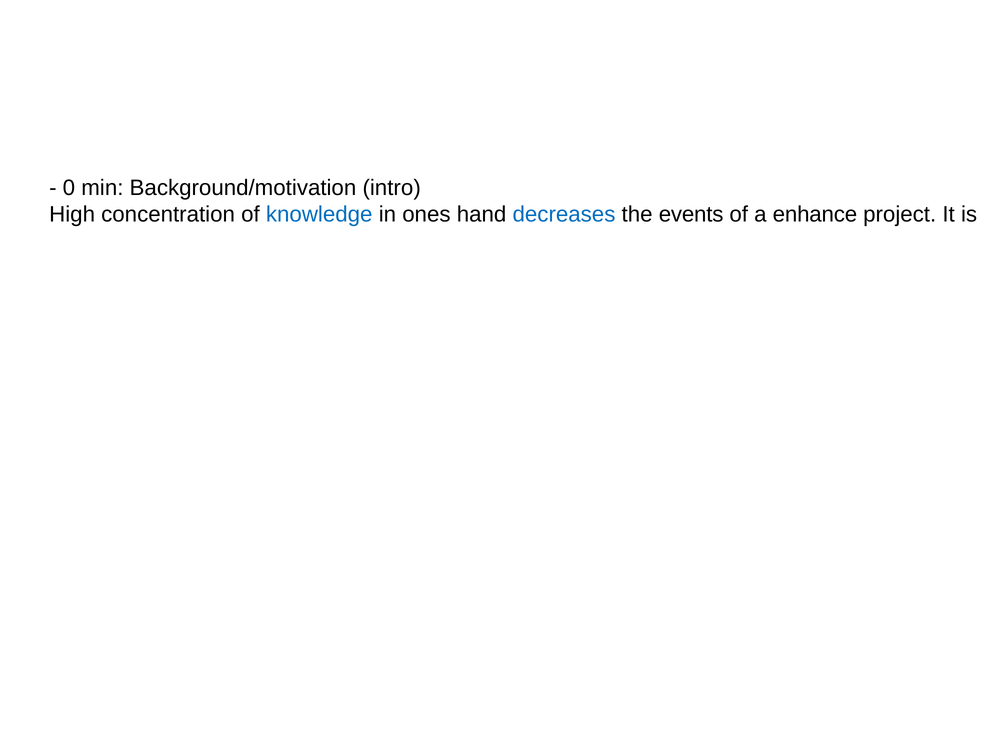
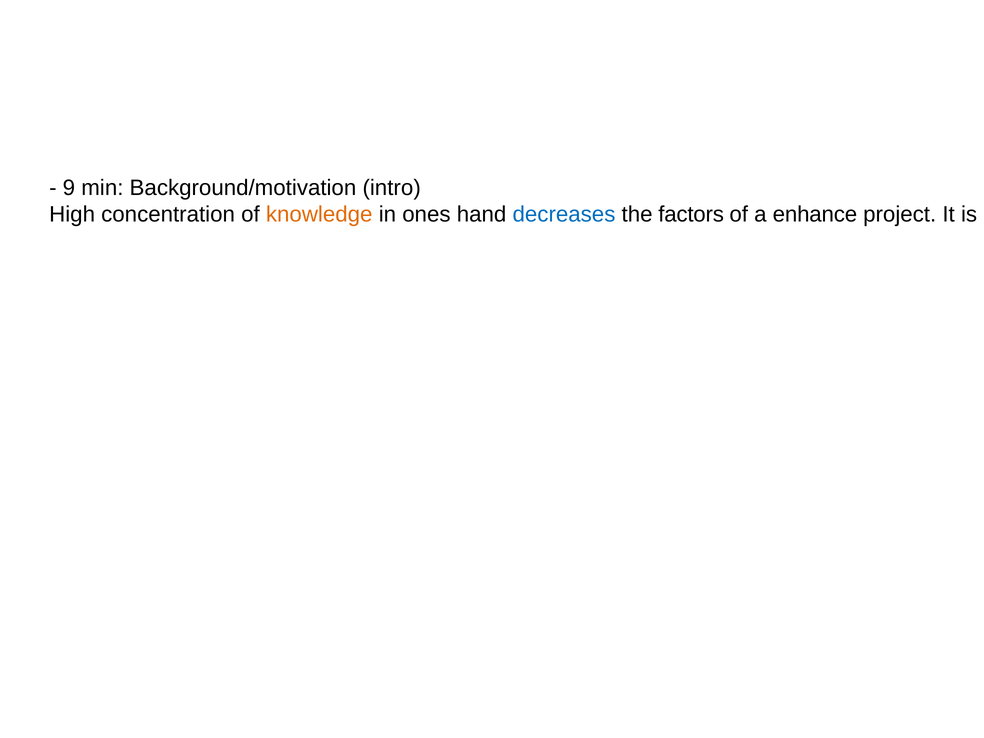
0: 0 -> 9
knowledge at (319, 214) colour: blue -> orange
the events: events -> factors
